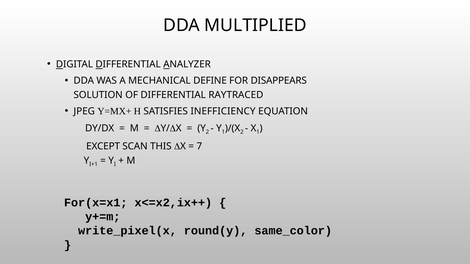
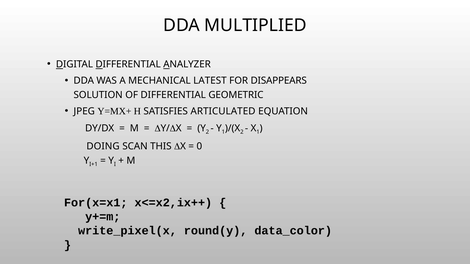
DEFINE: DEFINE -> LATEST
RAYTRACED: RAYTRACED -> GEOMETRIC
INEFFICIENCY: INEFFICIENCY -> ARTICULATED
EXCEPT: EXCEPT -> DOING
7: 7 -> 0
same_color: same_color -> data_color
